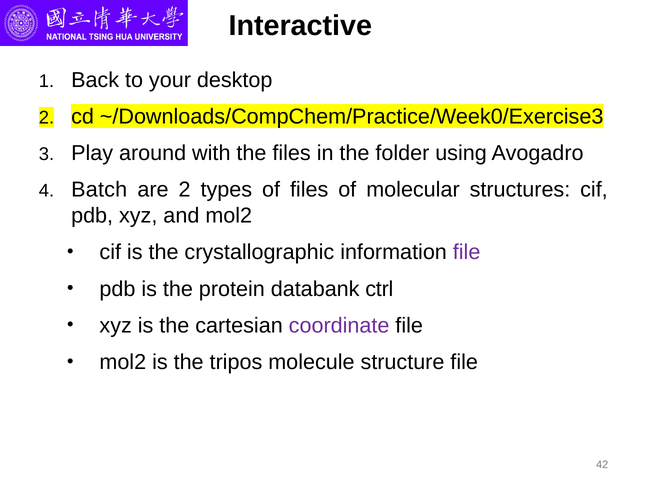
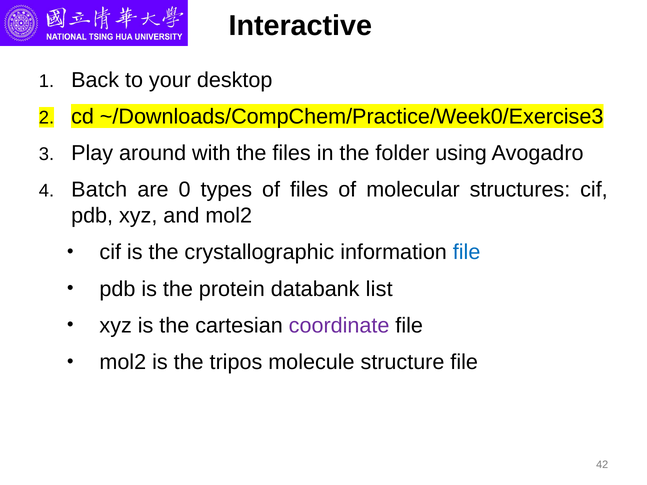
are 2: 2 -> 0
file at (467, 252) colour: purple -> blue
ctrl: ctrl -> list
